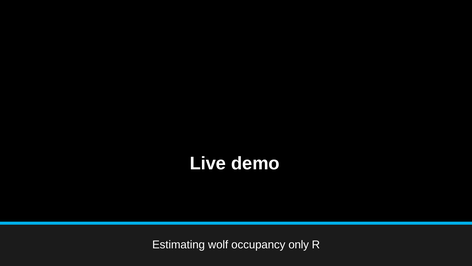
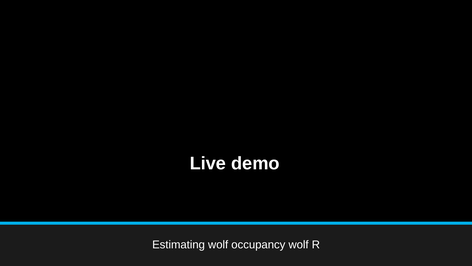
occupancy only: only -> wolf
